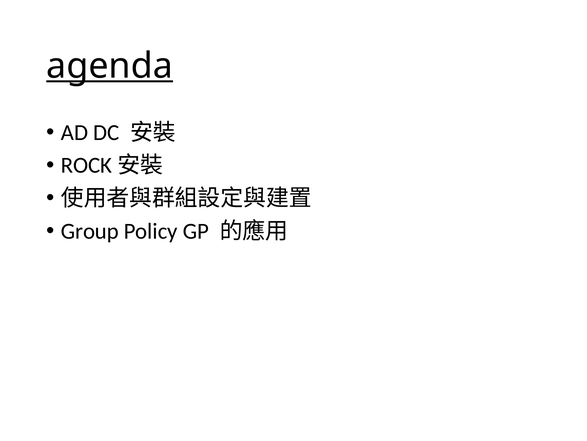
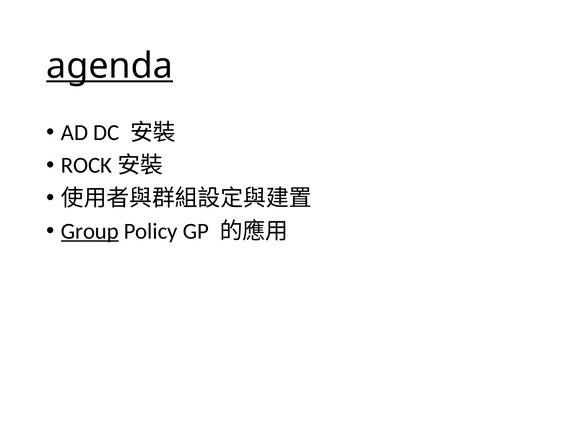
Group underline: none -> present
